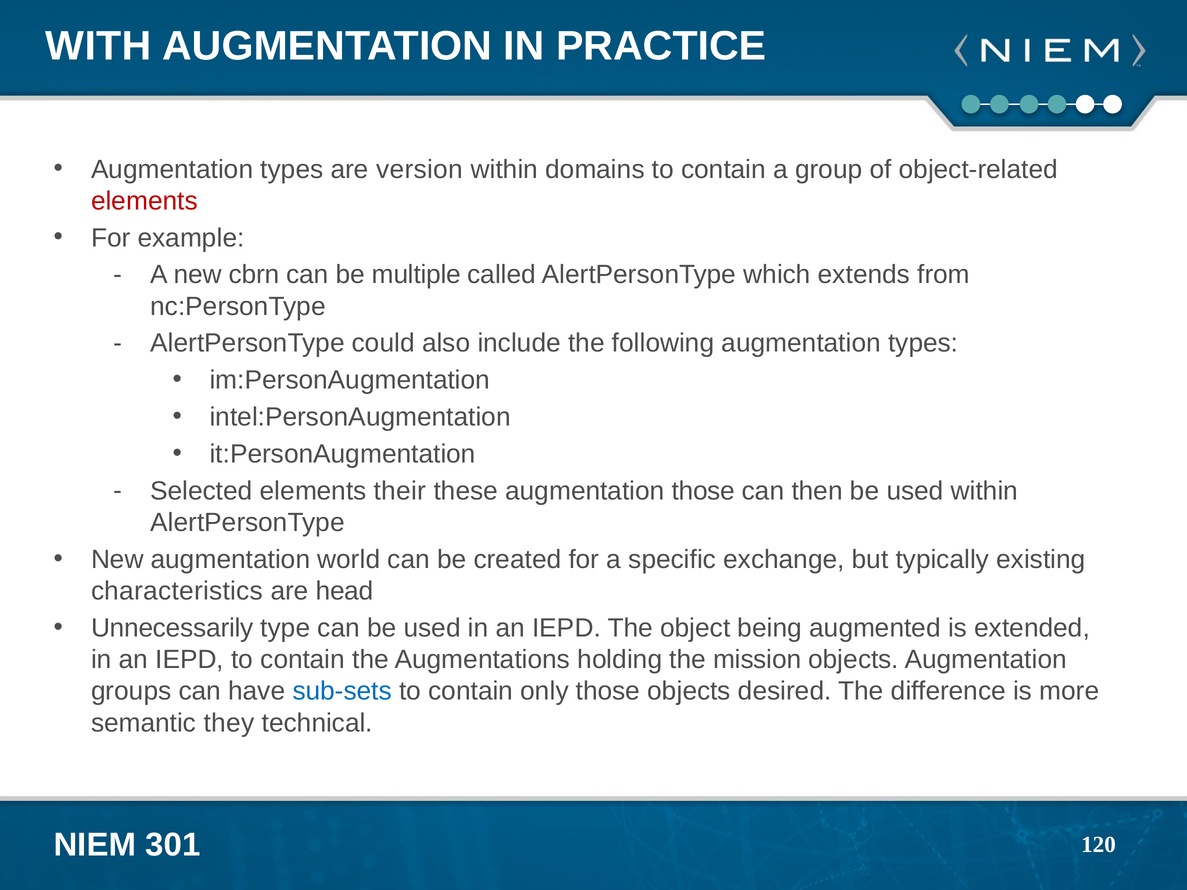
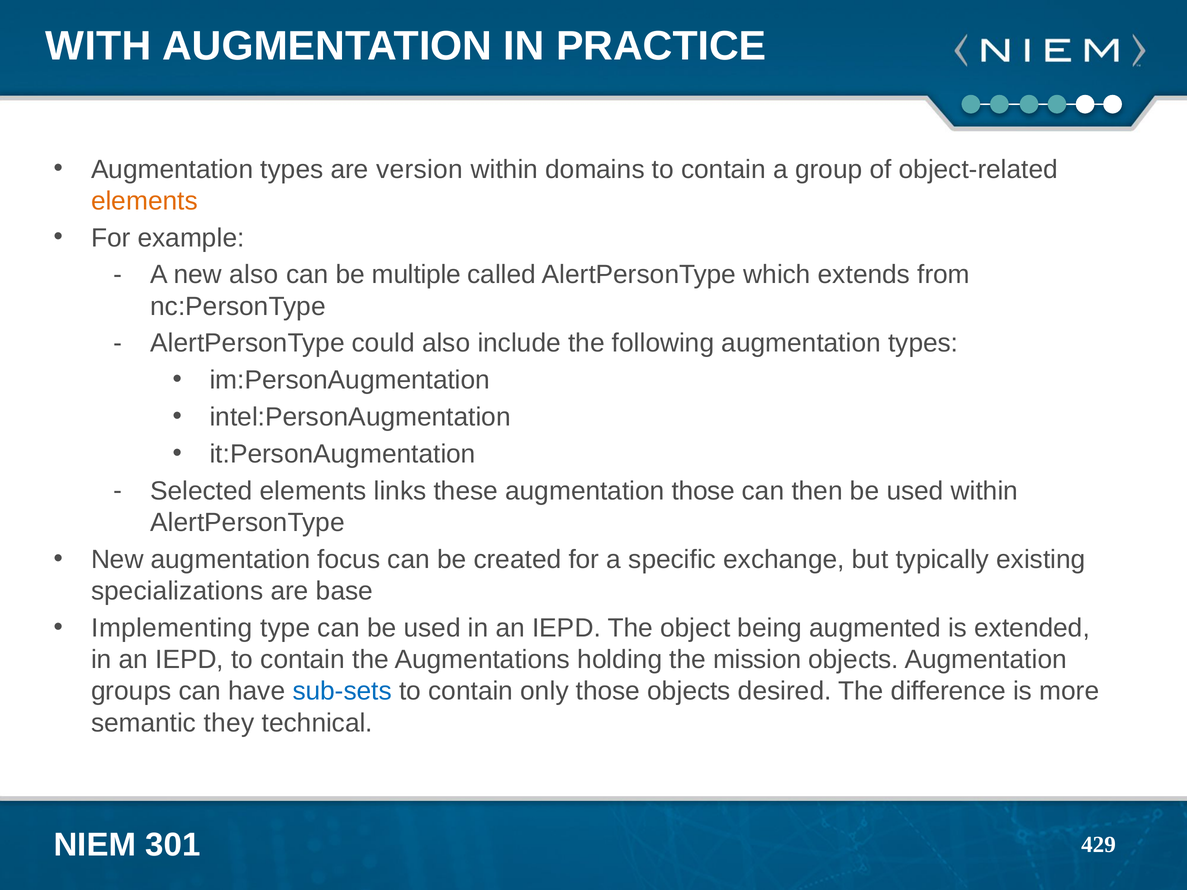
elements at (144, 201) colour: red -> orange
new cbrn: cbrn -> also
their: their -> links
world: world -> focus
characteristics: characteristics -> specializations
head: head -> base
Unnecessarily: Unnecessarily -> Implementing
120: 120 -> 429
